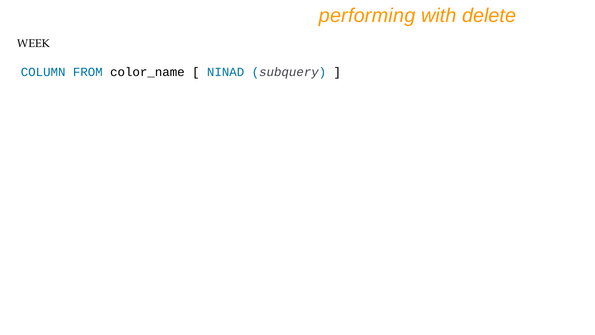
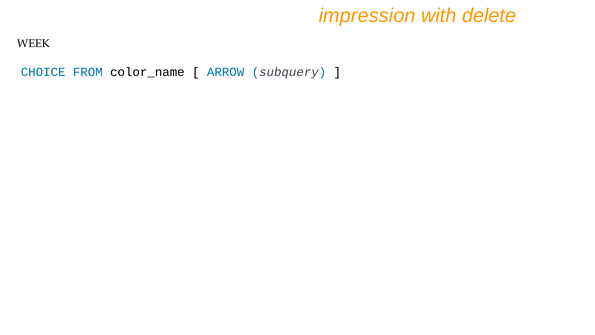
performing: performing -> impression
COLUMN: COLUMN -> CHOICE
NINAD: NINAD -> ARROW
